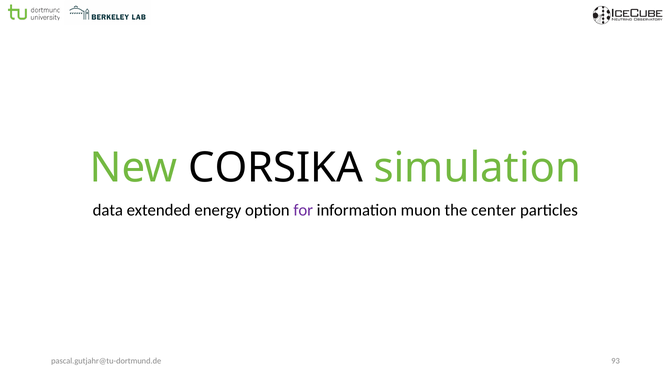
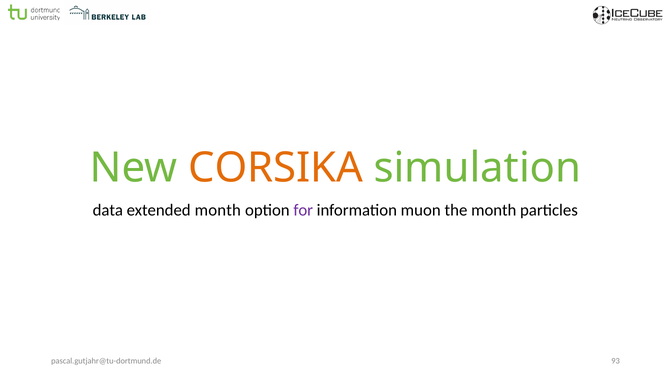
CORSIKA colour: black -> orange
extended energy: energy -> month
the center: center -> month
